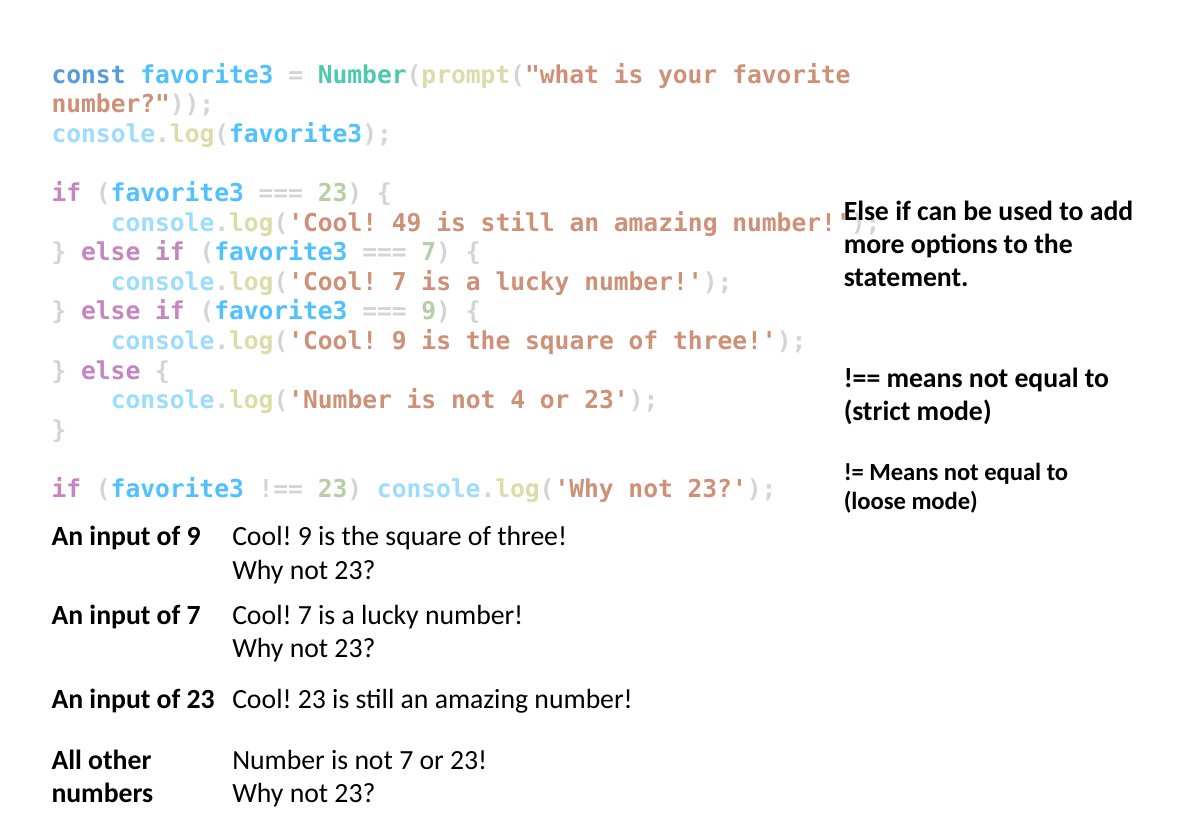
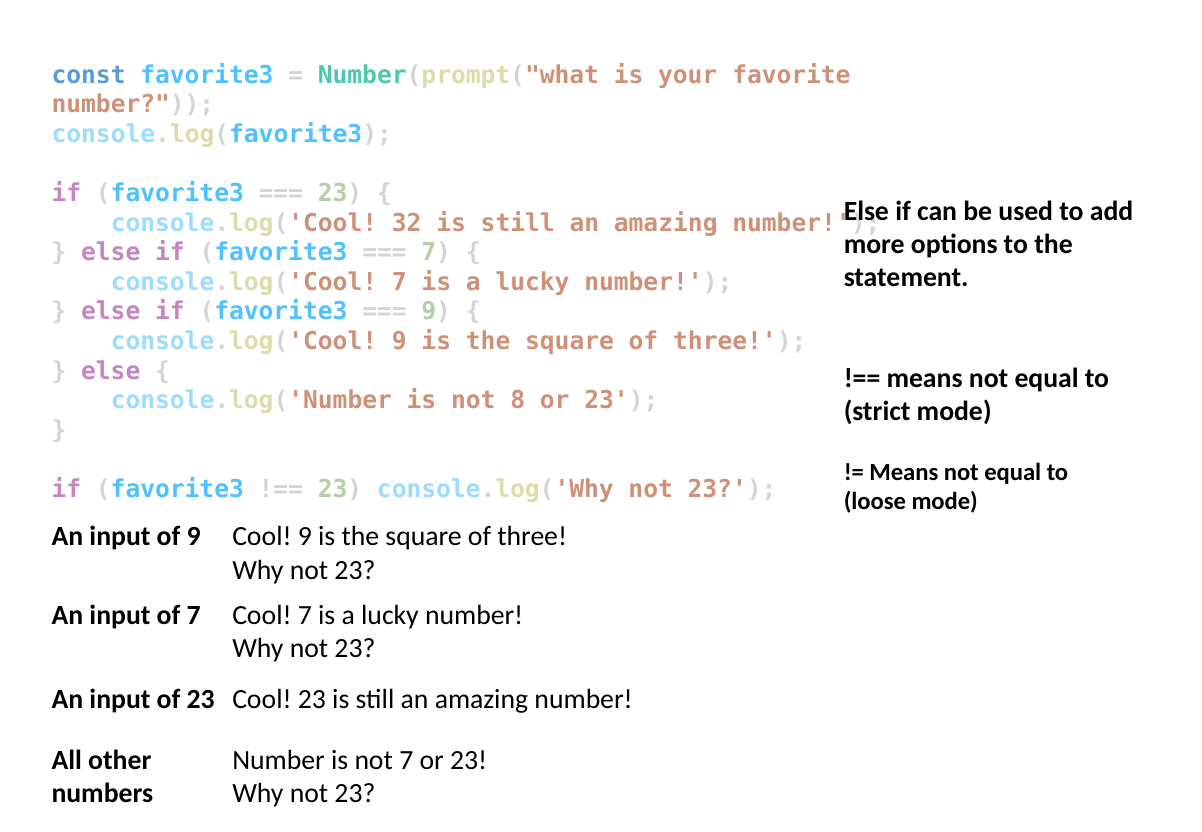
49: 49 -> 32
4: 4 -> 8
